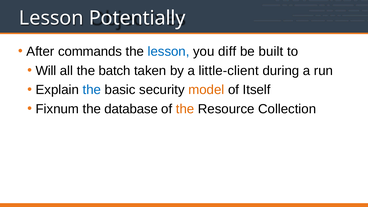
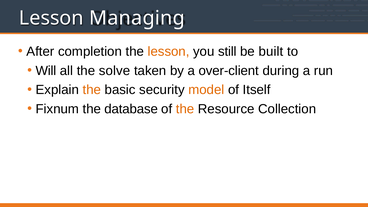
Potentially: Potentially -> Managing
commands: commands -> completion
lesson at (169, 51) colour: blue -> orange
diff: diff -> still
batch: batch -> solve
little-client: little-client -> over-client
the at (92, 90) colour: blue -> orange
